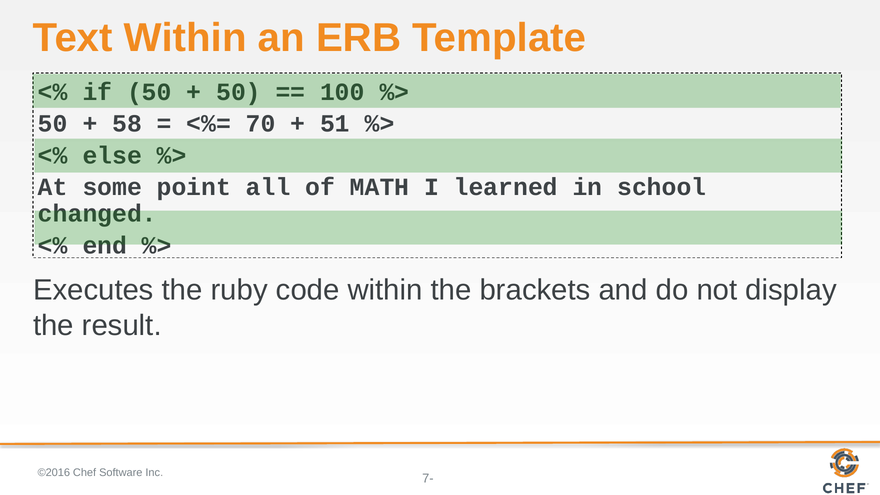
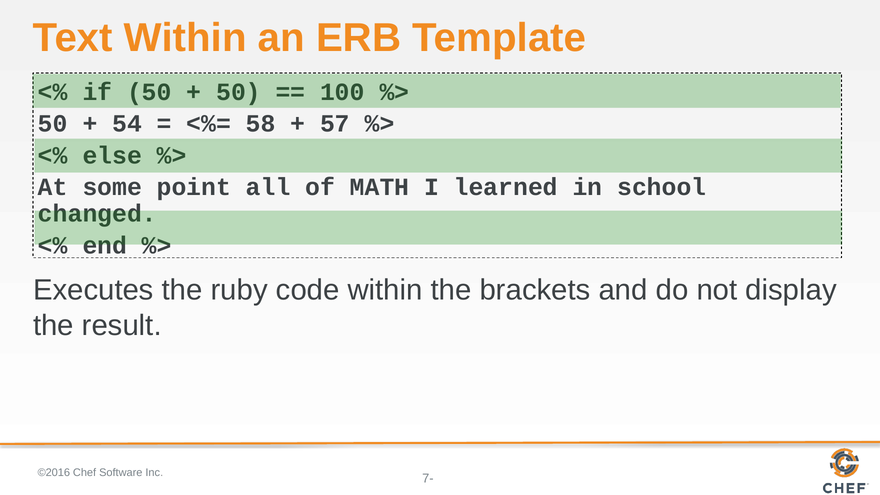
58: 58 -> 54
70: 70 -> 58
51: 51 -> 57
